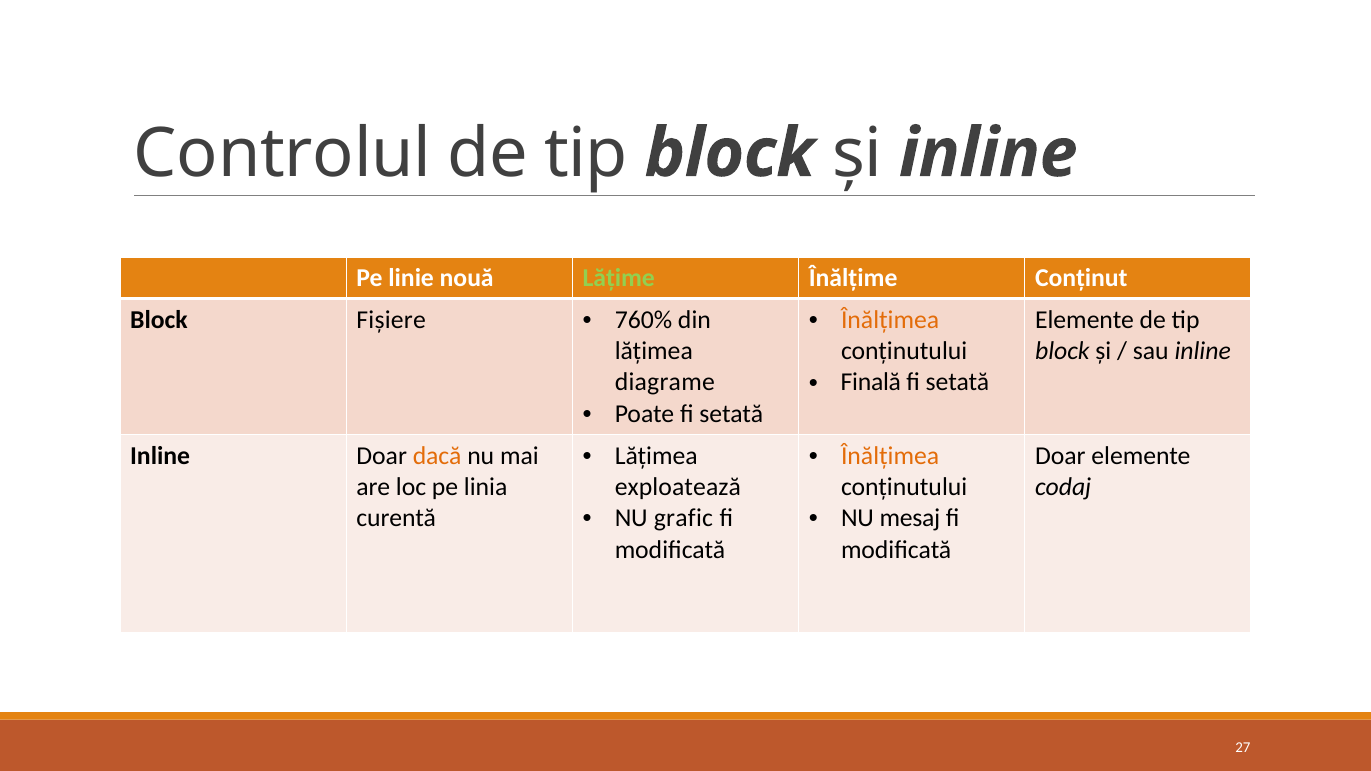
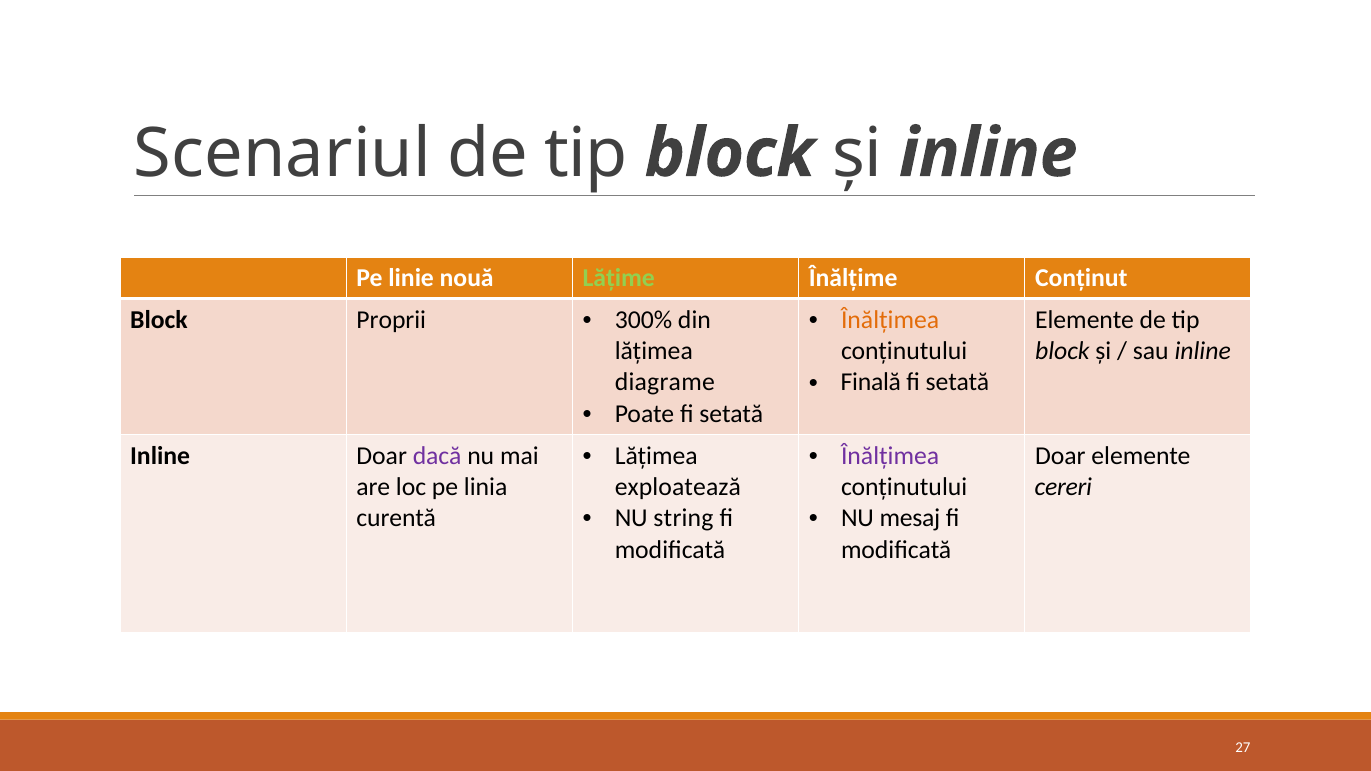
Controlul: Controlul -> Scenariul
Fișiere: Fișiere -> Proprii
760%: 760% -> 300%
Înălțimea at (890, 456) colour: orange -> purple
dacă colour: orange -> purple
codaj: codaj -> cereri
grafic: grafic -> string
